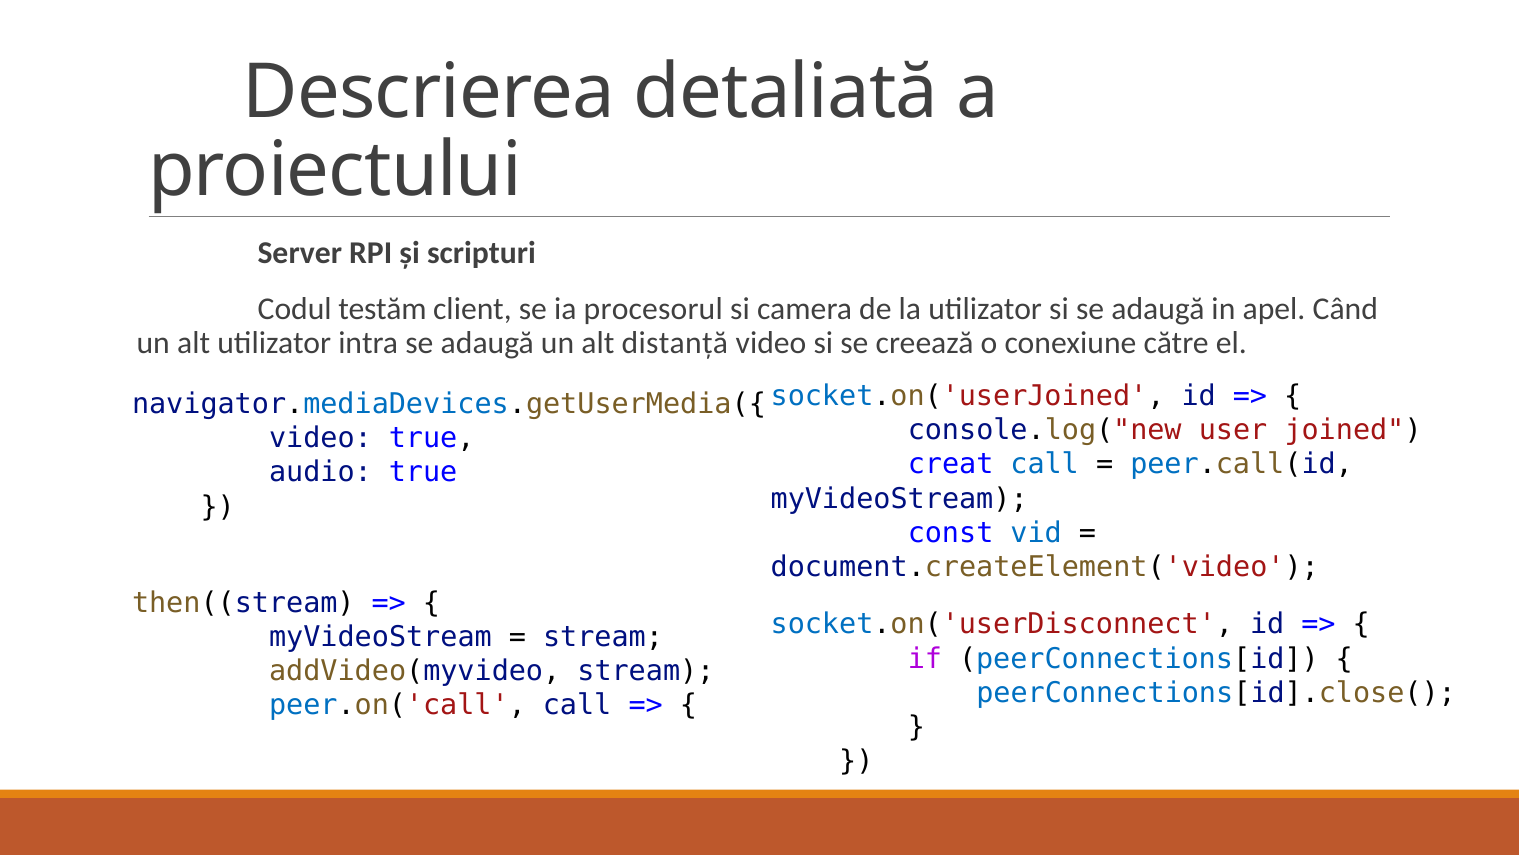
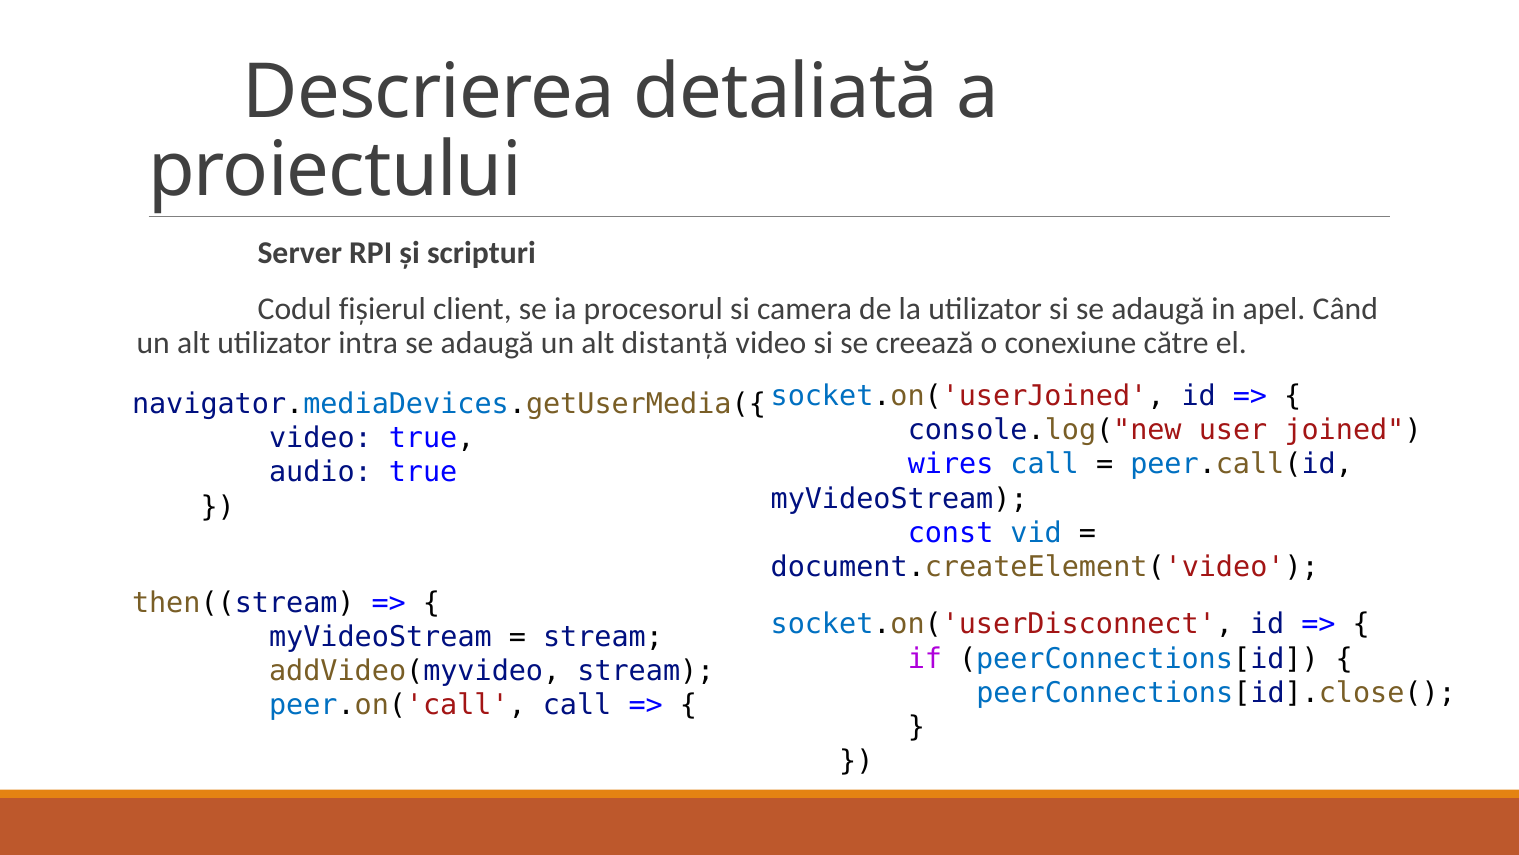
testăm: testăm -> fișierul
creat: creat -> wires
